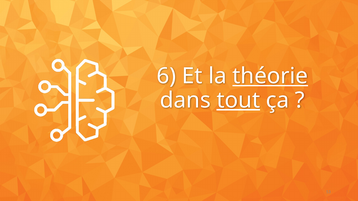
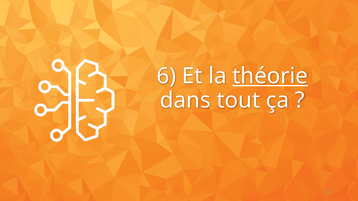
tout underline: present -> none
